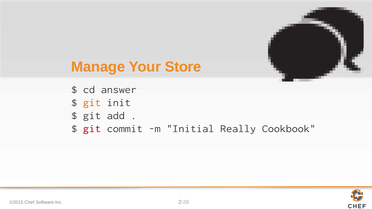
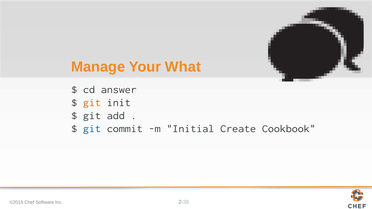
Store: Store -> What
git at (92, 129) colour: red -> blue
Really: Really -> Create
